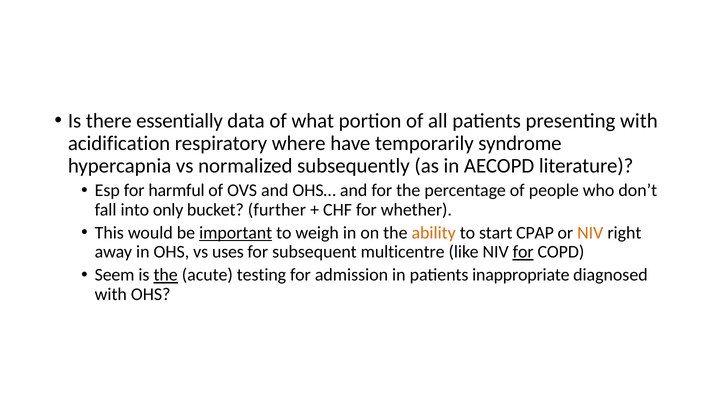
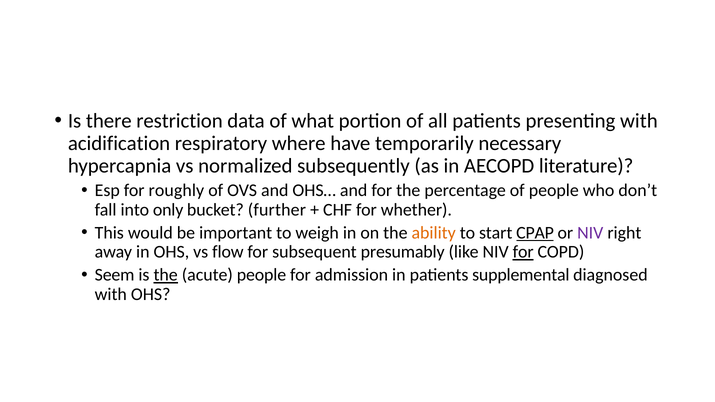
essentially: essentially -> restriction
syndrome: syndrome -> necessary
harmful: harmful -> roughly
important underline: present -> none
CPAP underline: none -> present
NIV at (590, 233) colour: orange -> purple
uses: uses -> flow
multicentre: multicentre -> presumably
acute testing: testing -> people
inappropriate: inappropriate -> supplemental
